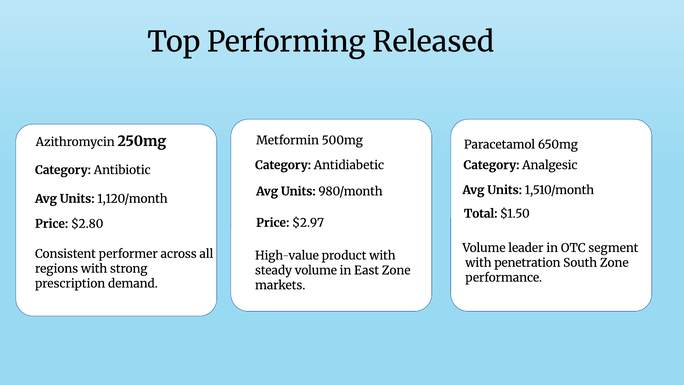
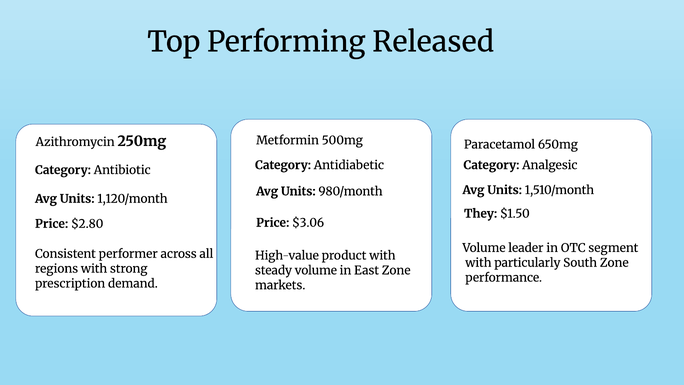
Total: Total -> They
$2.97: $2.97 -> $3.06
penetration: penetration -> particularly
